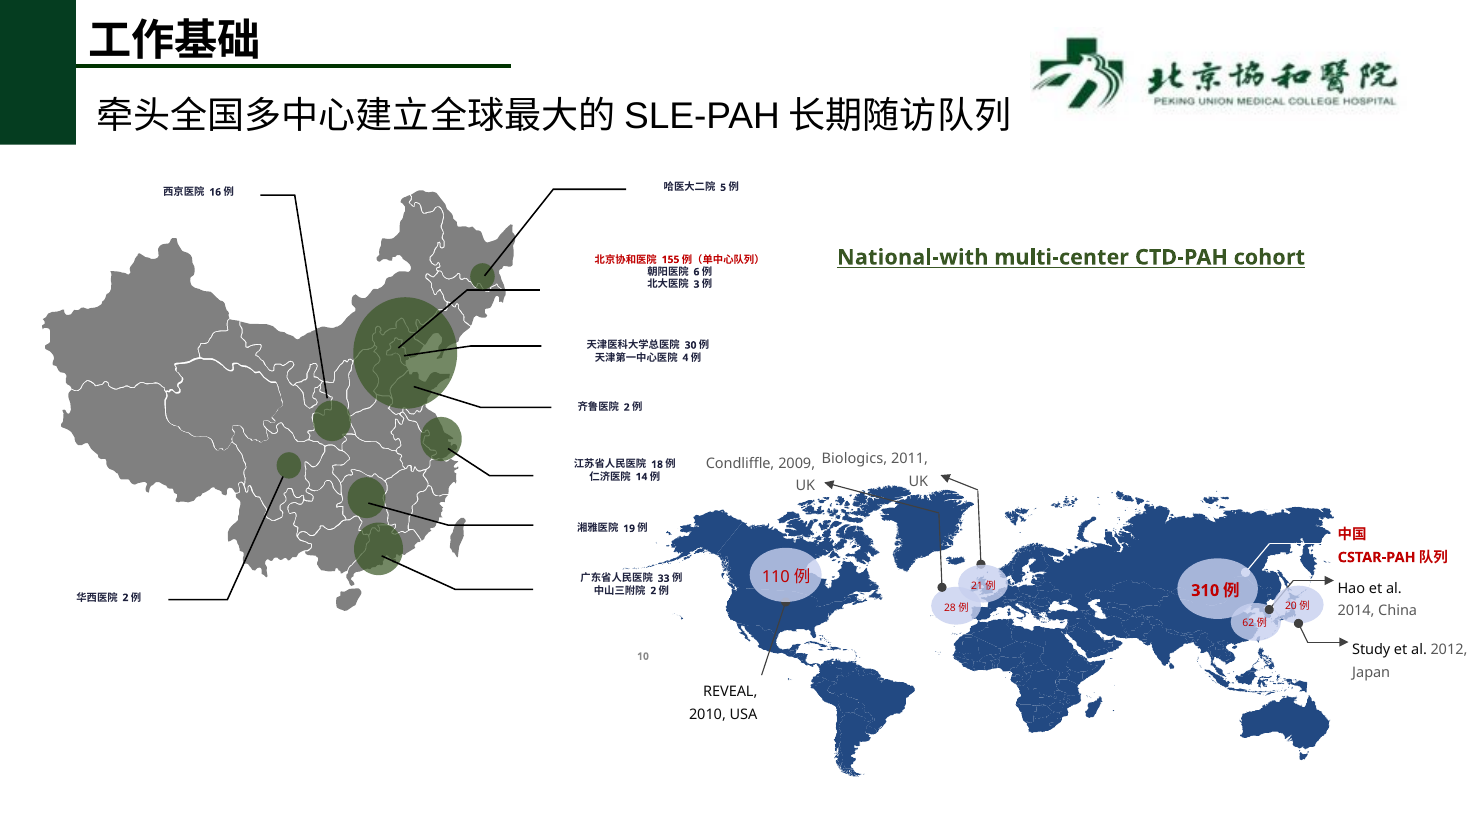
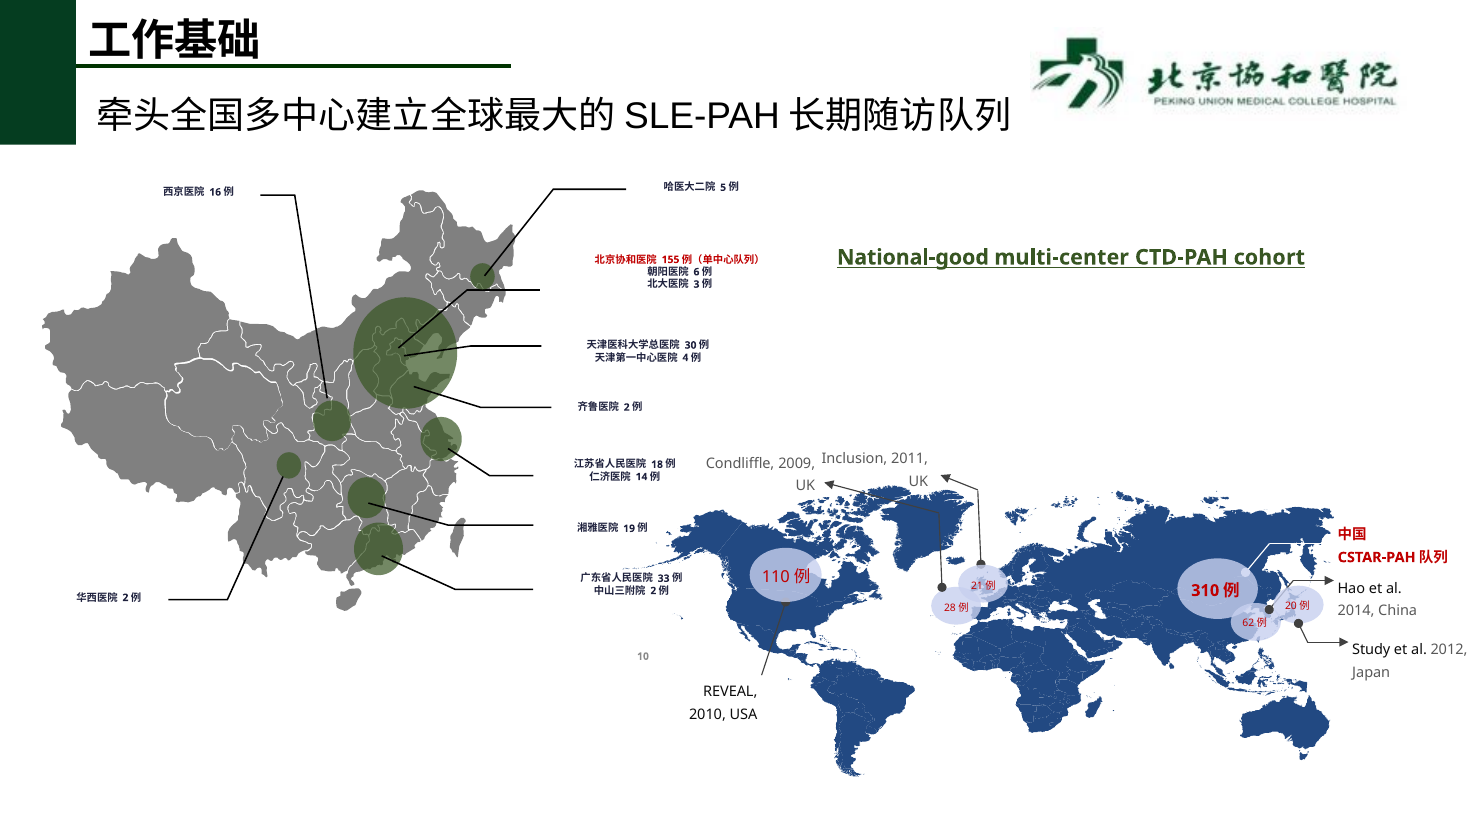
National-with: National-with -> National-good
Biologics: Biologics -> Inclusion
